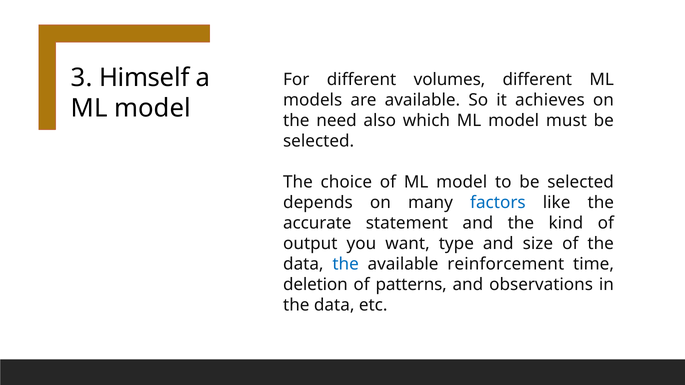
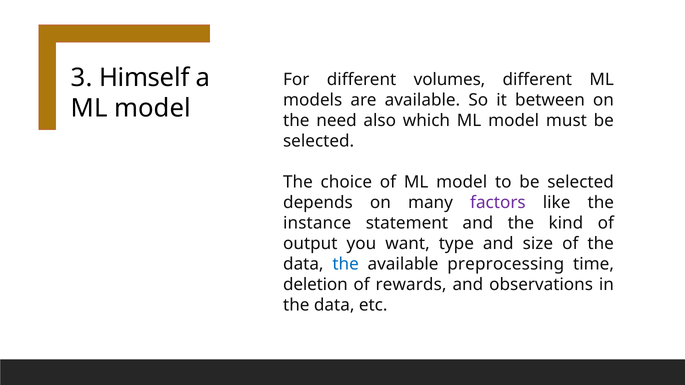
achieves: achieves -> between
factors colour: blue -> purple
accurate: accurate -> instance
reinforcement: reinforcement -> preprocessing
patterns: patterns -> rewards
